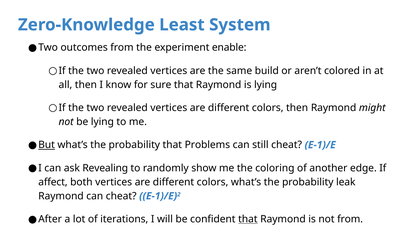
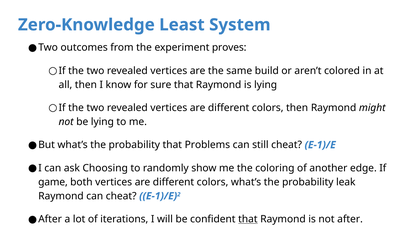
enable: enable -> proves
But underline: present -> none
Revealing: Revealing -> Choosing
affect: affect -> game
not from: from -> after
